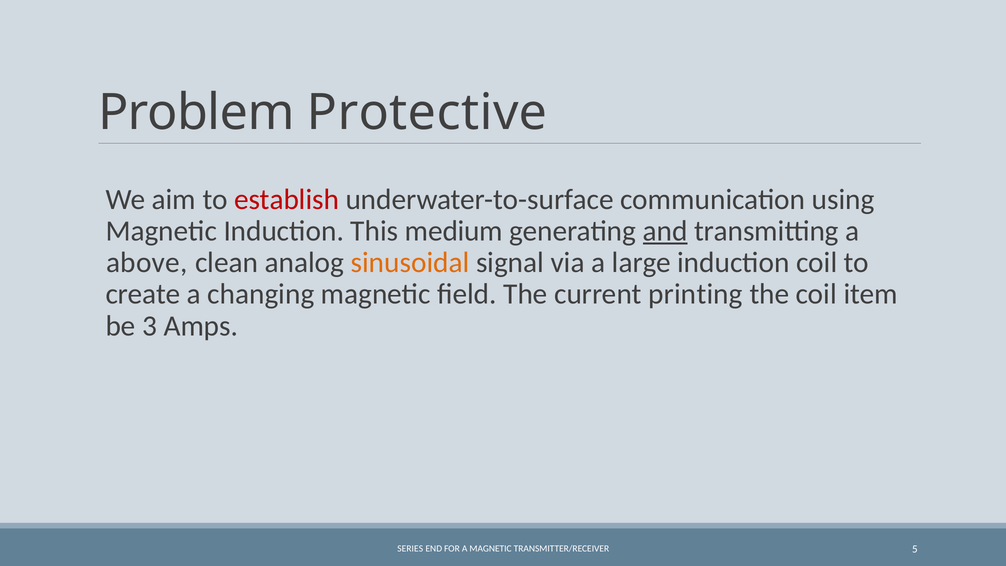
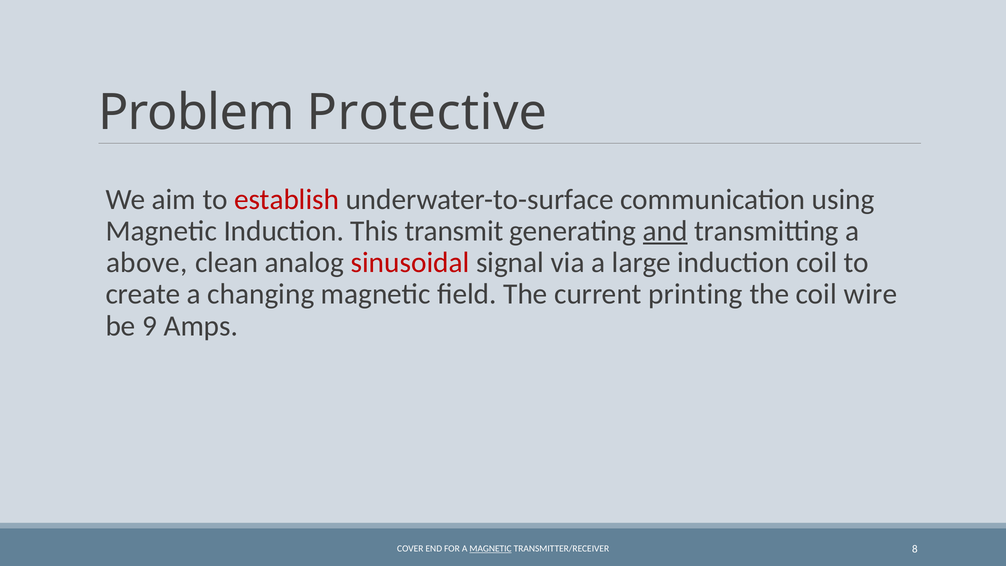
medium: medium -> transmit
sinusoidal colour: orange -> red
item: item -> wire
3: 3 -> 9
SERIES: SERIES -> COVER
MAGNETIC at (491, 549) underline: none -> present
5: 5 -> 8
